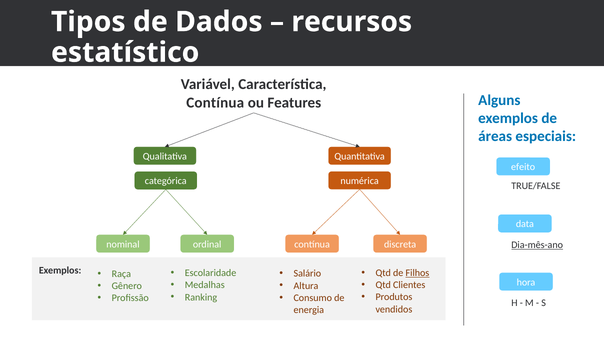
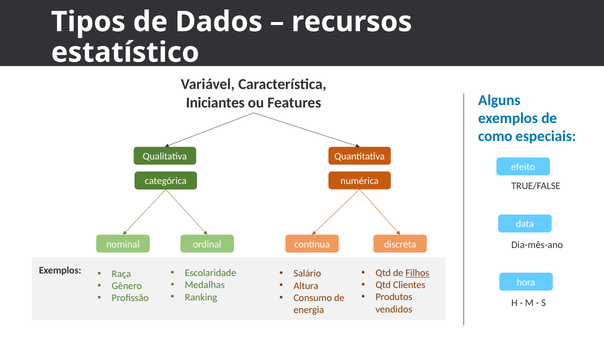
Contínua at (215, 103): Contínua -> Iniciantes
áreas: áreas -> como
Dia-mês-ano underline: present -> none
